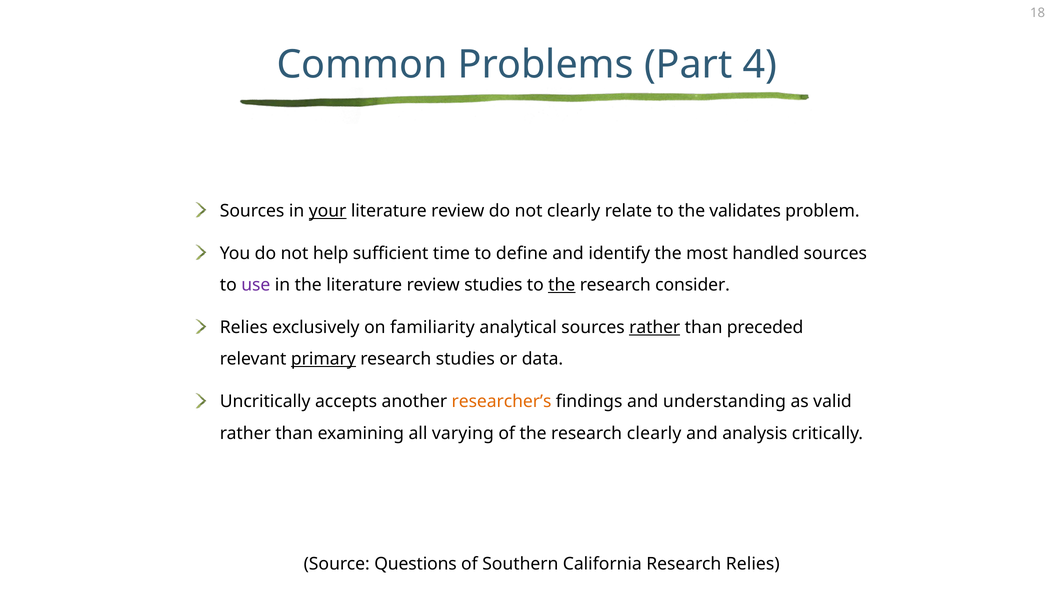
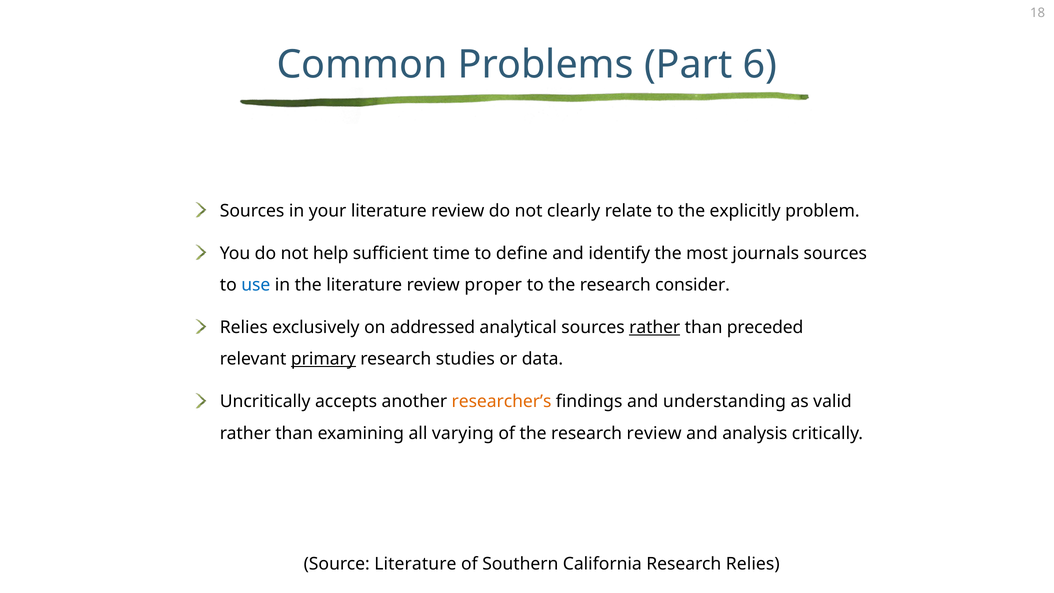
4: 4 -> 6
your underline: present -> none
validates: validates -> explicitly
handled: handled -> journals
use colour: purple -> blue
review studies: studies -> proper
the at (562, 285) underline: present -> none
familiarity: familiarity -> addressed
research clearly: clearly -> review
Source Questions: Questions -> Literature
